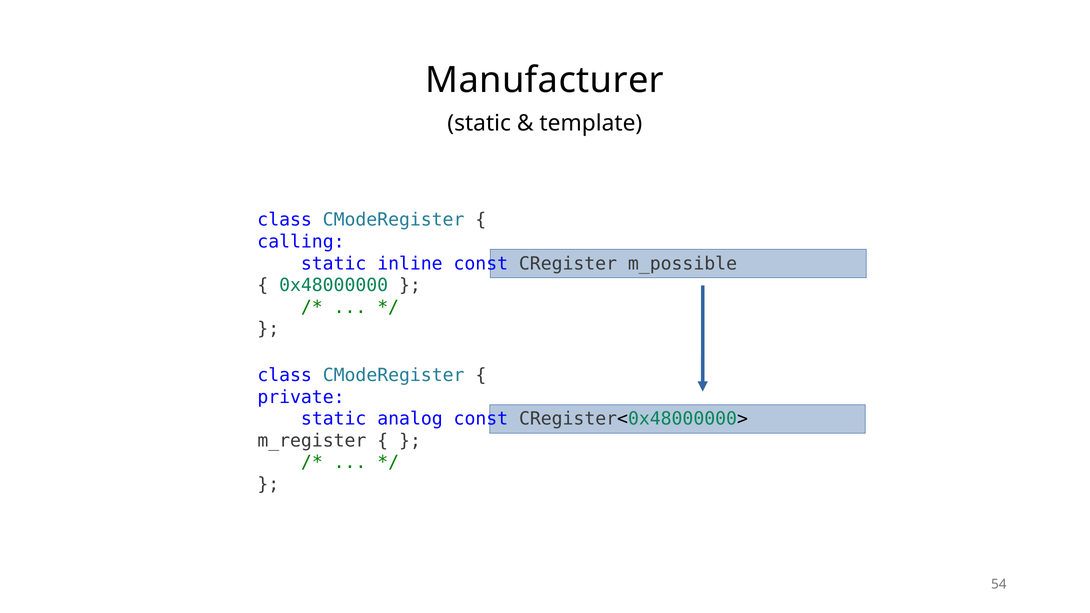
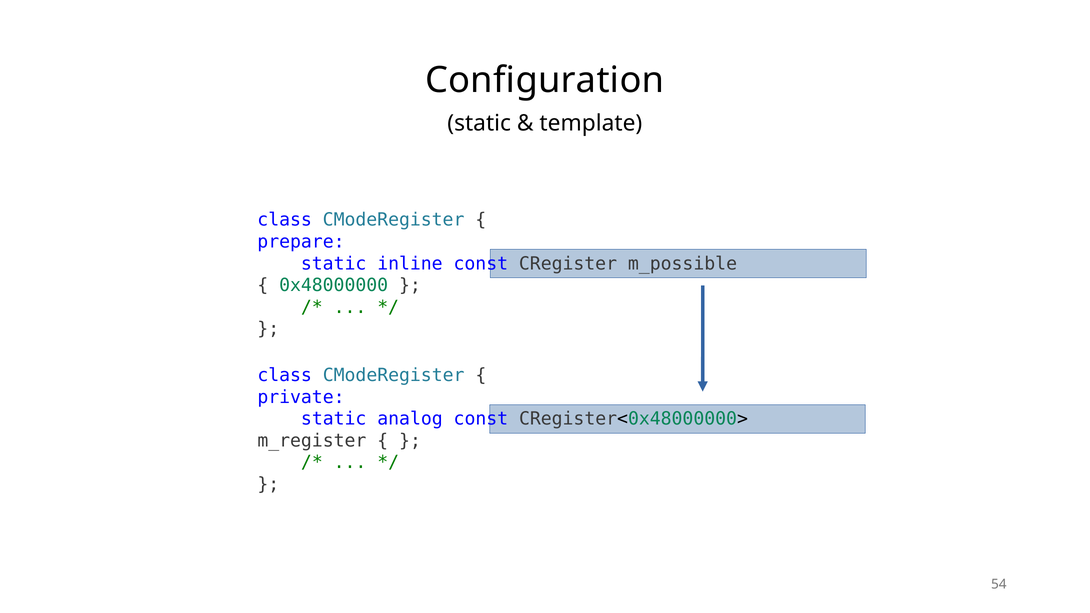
Manufacturer: Manufacturer -> Configuration
calling: calling -> prepare
